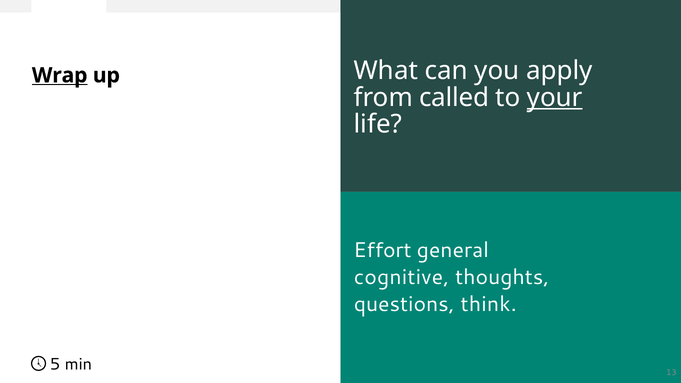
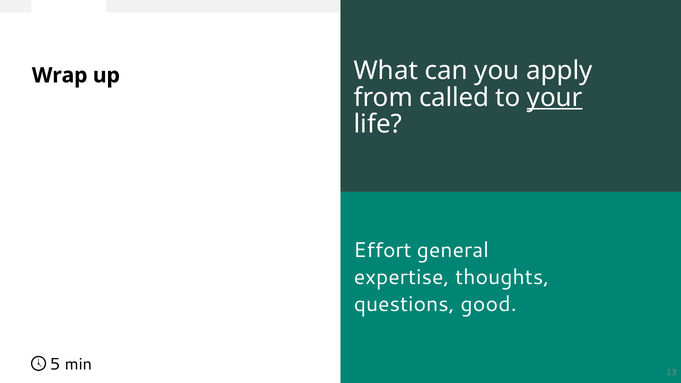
Wrap underline: present -> none
cognitive: cognitive -> expertise
think: think -> good
